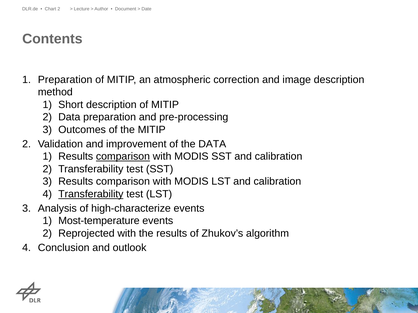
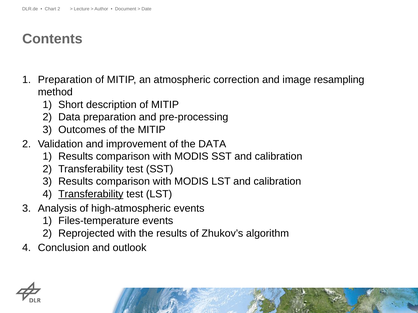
image description: description -> resampling
comparison at (123, 157) underline: present -> none
high-characterize: high-characterize -> high-atmospheric
Most-temperature: Most-temperature -> Files-temperature
